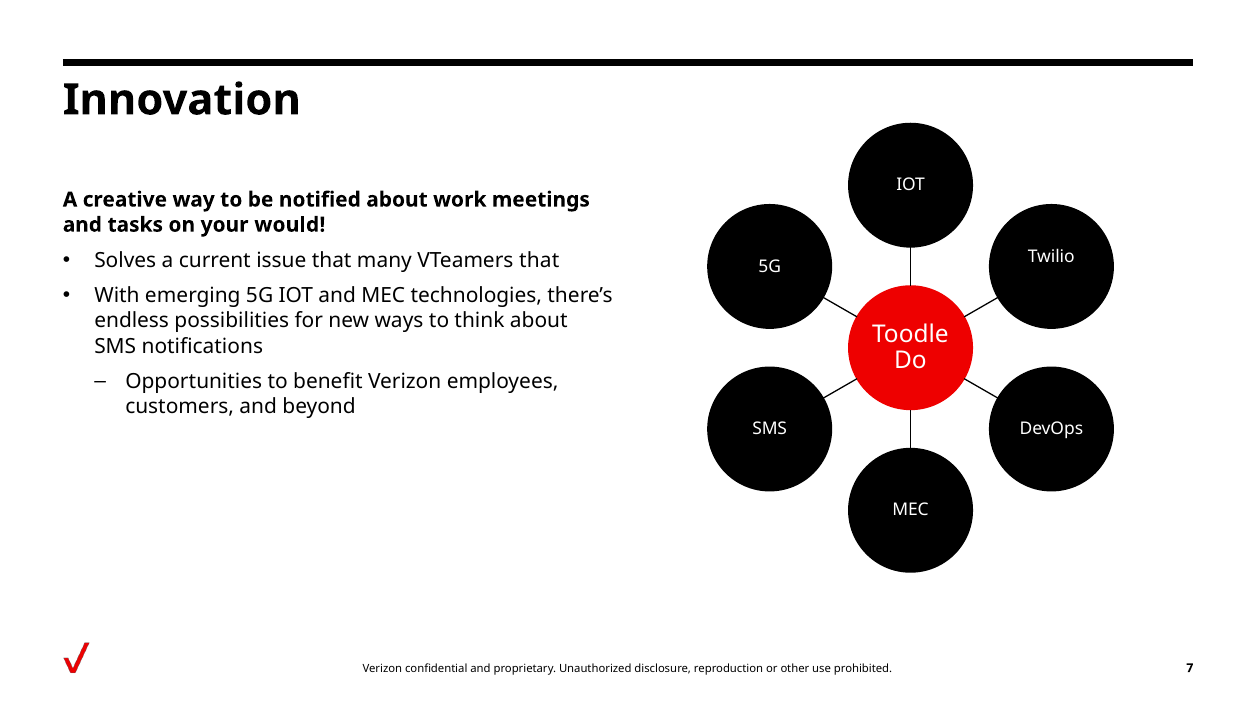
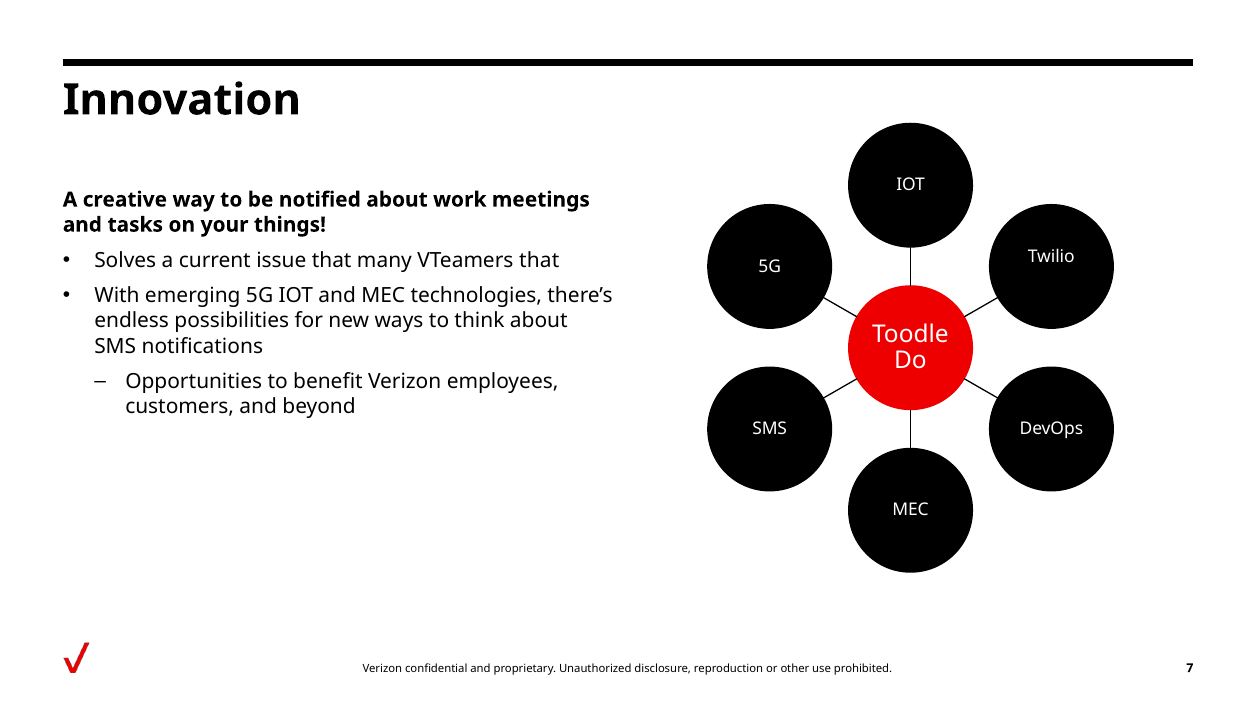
would: would -> things
